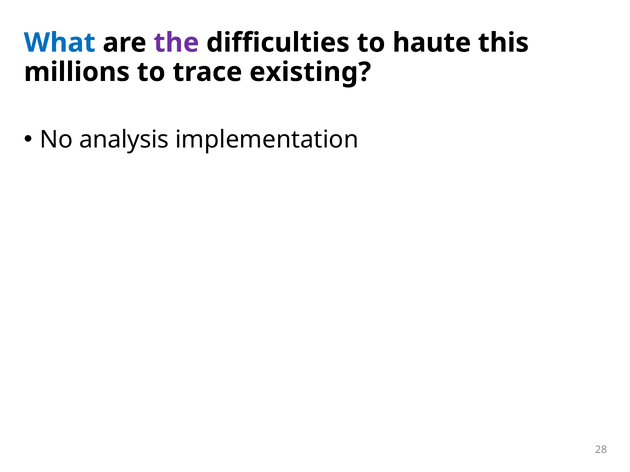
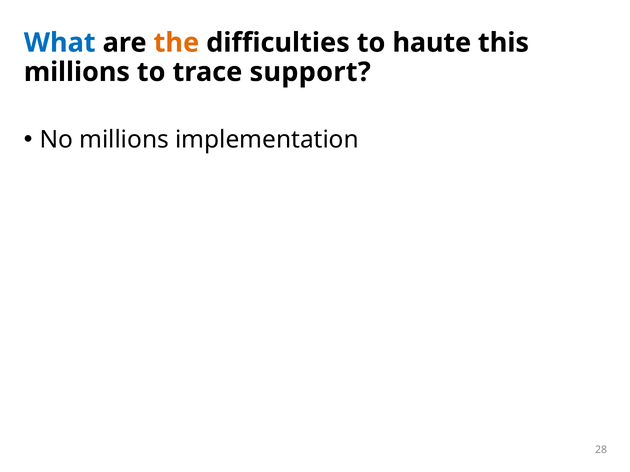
the colour: purple -> orange
existing: existing -> support
No analysis: analysis -> millions
